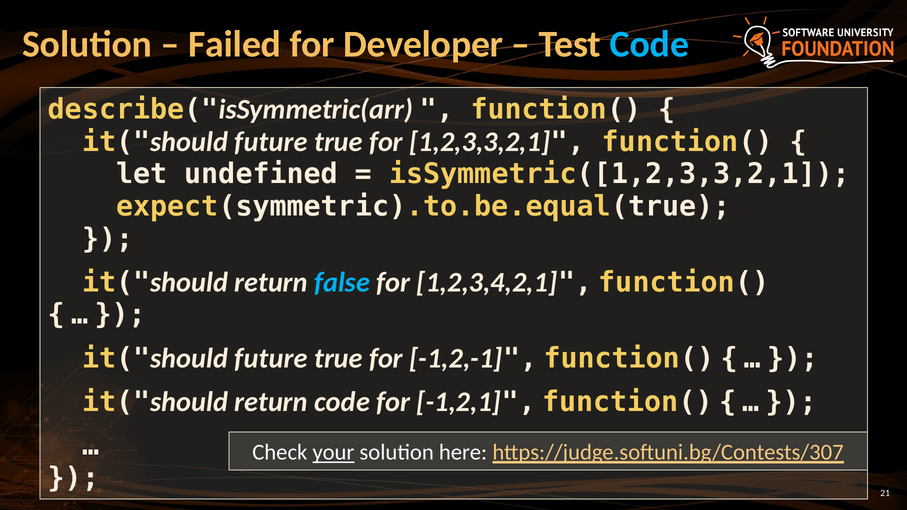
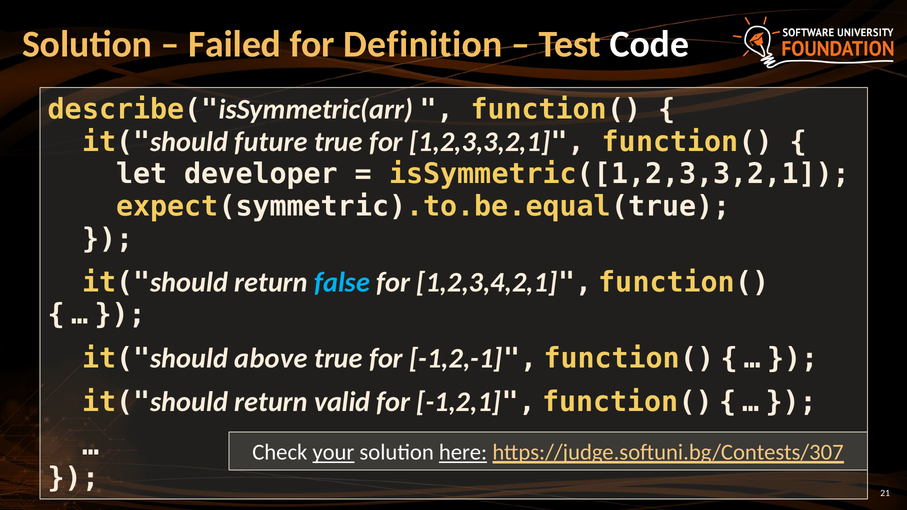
Developer: Developer -> Definition
Code at (649, 44) colour: light blue -> white
undefined: undefined -> developer
future at (271, 359): future -> above
return code: code -> valid
here underline: none -> present
